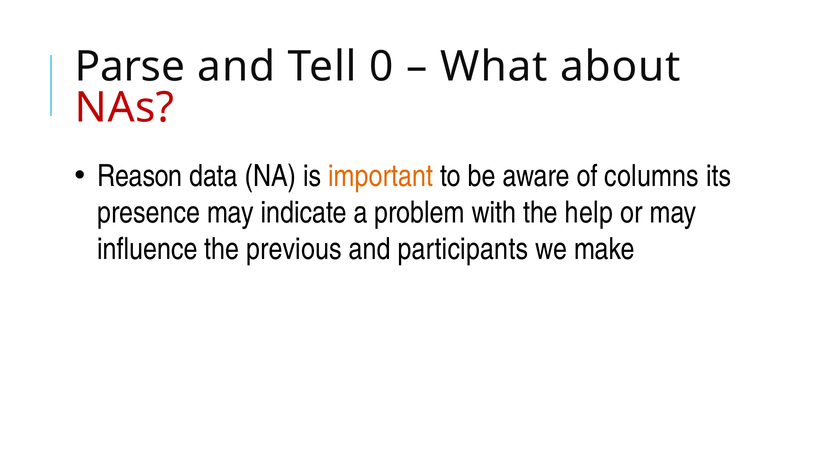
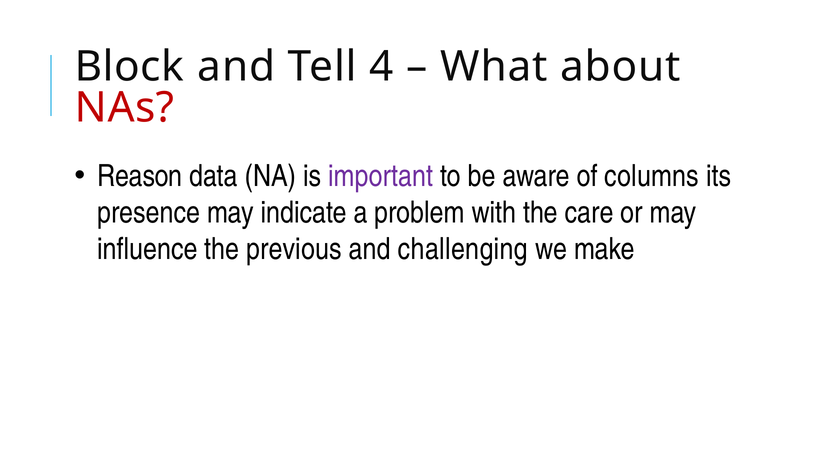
Parse: Parse -> Block
0: 0 -> 4
important colour: orange -> purple
help: help -> care
participants: participants -> challenging
